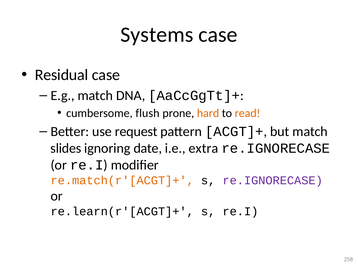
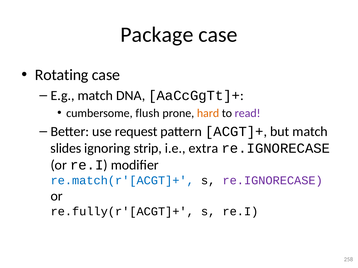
Systems: Systems -> Package
Residual: Residual -> Rotating
read colour: orange -> purple
date: date -> strip
re.match(r'[ACGT]+ colour: orange -> blue
re.learn(r'[ACGT]+: re.learn(r'[ACGT]+ -> re.fully(r'[ACGT]+
